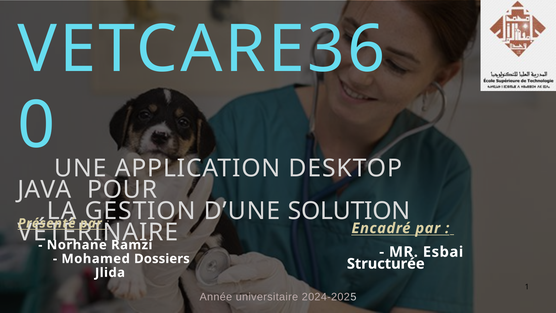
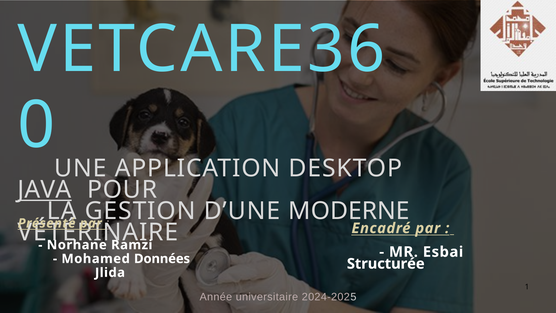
JAVA underline: none -> present
SOLUTION: SOLUTION -> MODERNE
Dossiers: Dossiers -> Données
